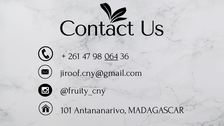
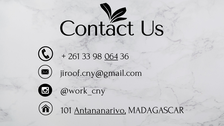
47: 47 -> 33
@fruity_cny: @fruity_cny -> @work_cny
Antananarivo underline: none -> present
